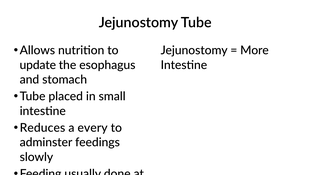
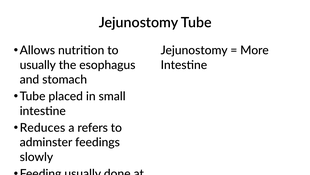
update at (38, 65): update -> usually
every: every -> refers
